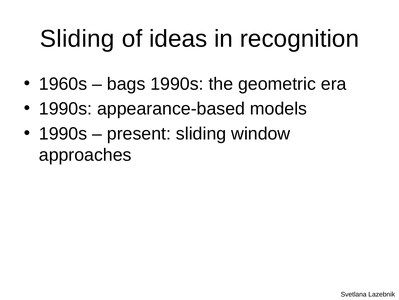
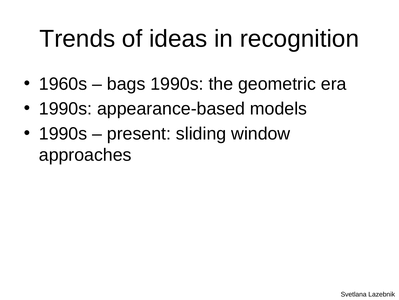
Sliding at (77, 39): Sliding -> Trends
